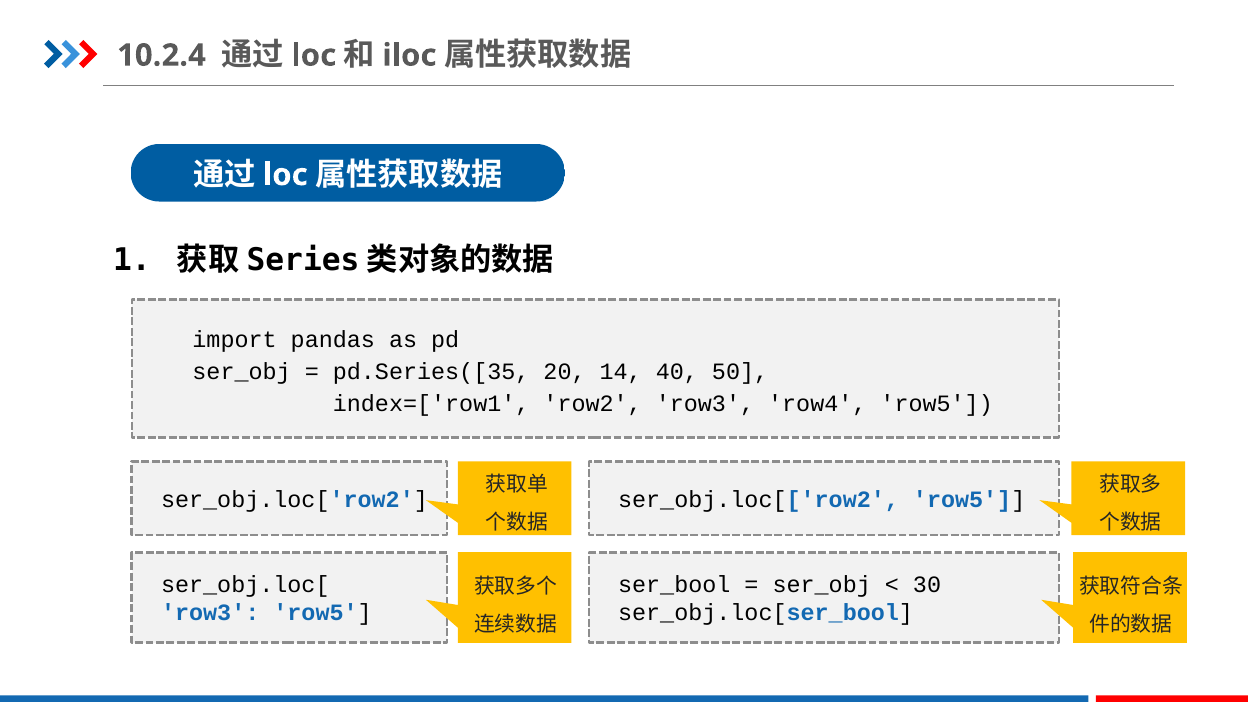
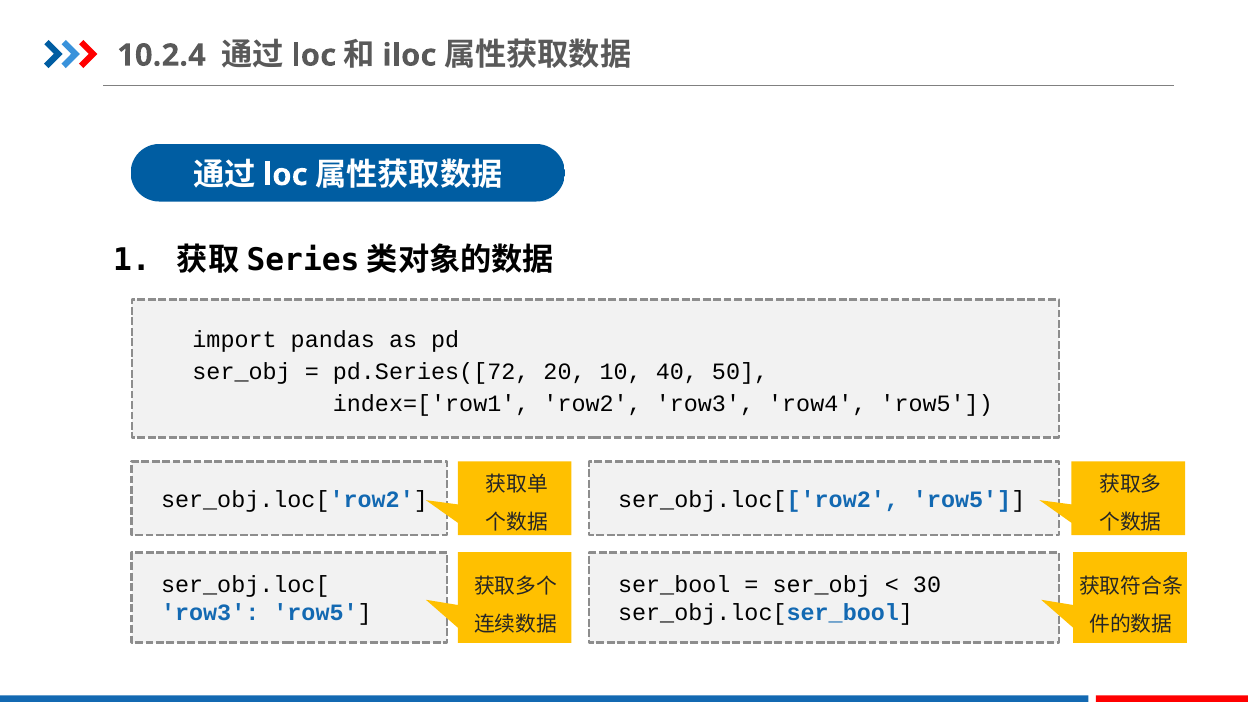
pd.Series([35: pd.Series([35 -> pd.Series([72
14: 14 -> 10
